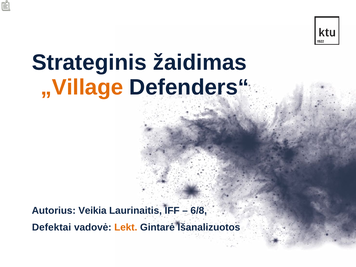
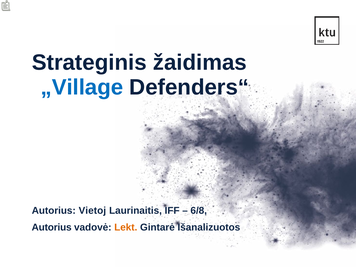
„Village colour: orange -> blue
Veikia: Veikia -> Vietoj
Defektai at (52, 227): Defektai -> Autorius
